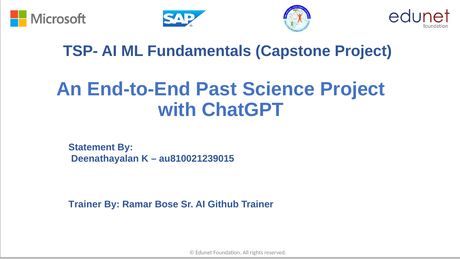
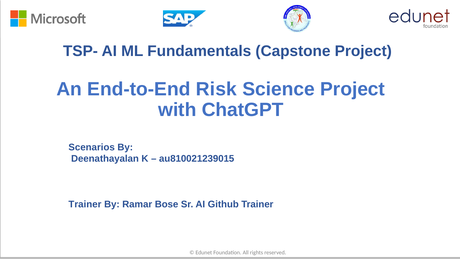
Past: Past -> Risk
Statement: Statement -> Scenarios
